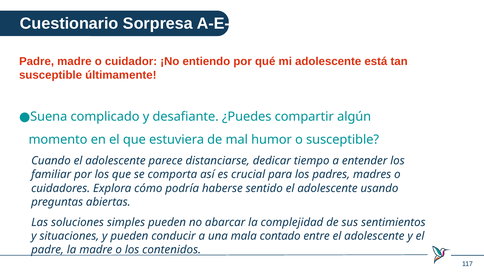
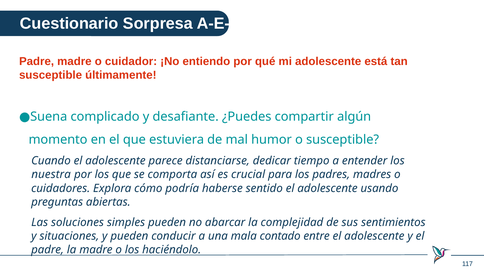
familiar: familiar -> nuestra
contenidos: contenidos -> haciéndolo
